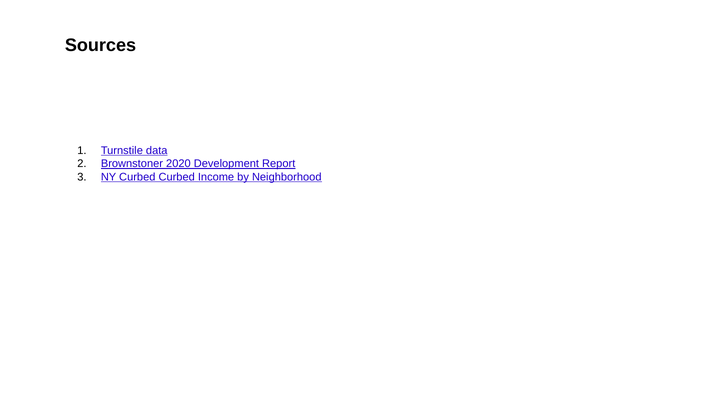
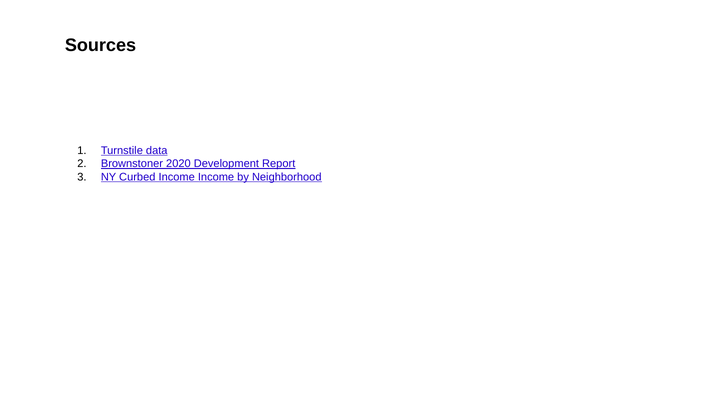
Curbed Curbed: Curbed -> Income
